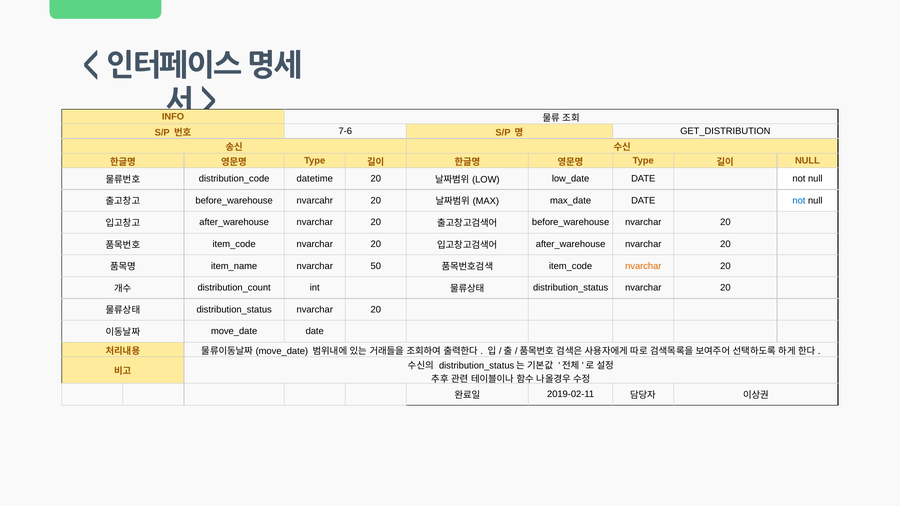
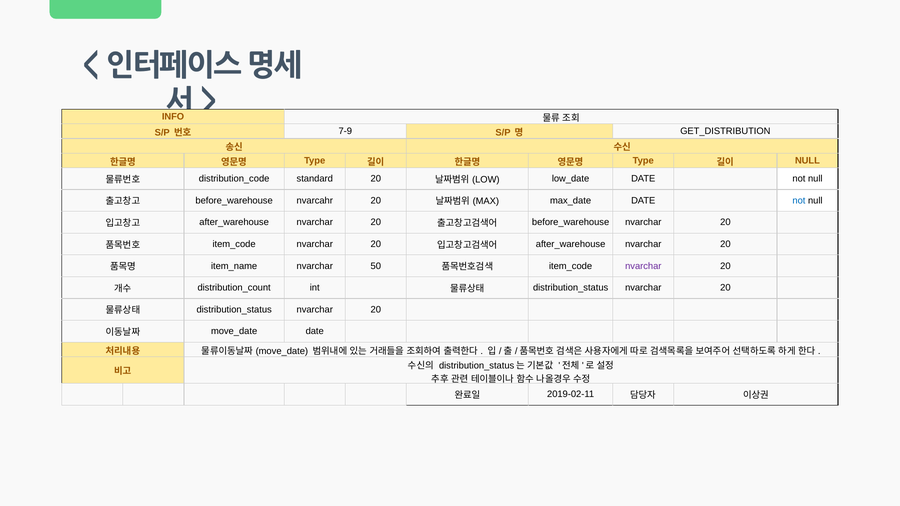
7-6: 7-6 -> 7-9
datetime: datetime -> standard
nvarchar at (643, 266) colour: orange -> purple
